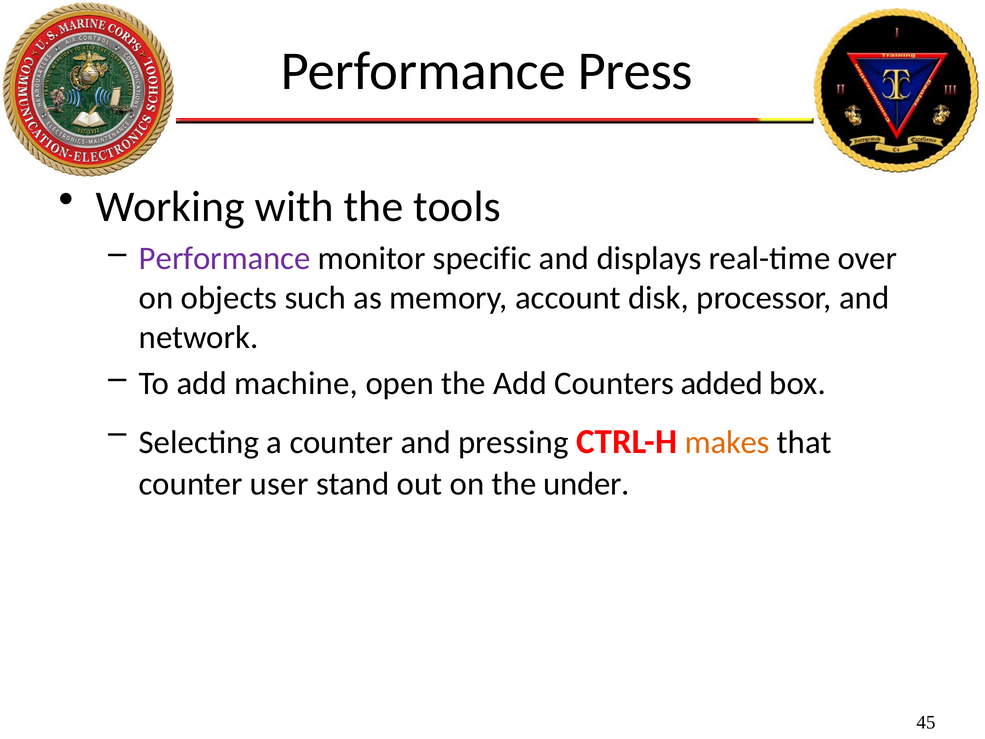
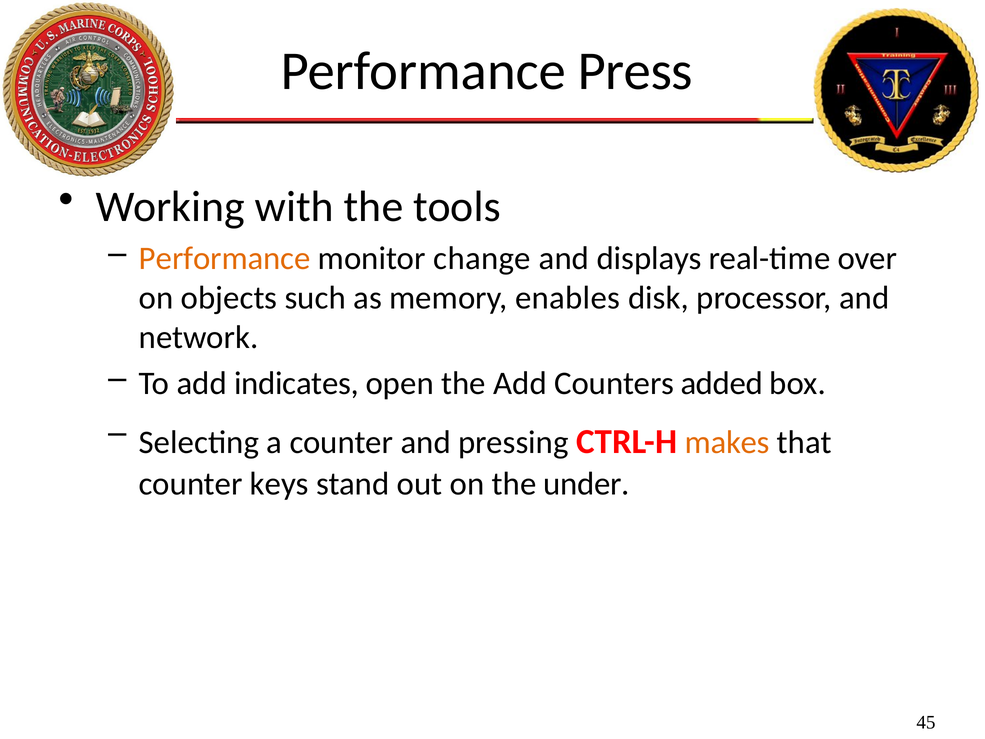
Performance at (225, 258) colour: purple -> orange
specific: specific -> change
account: account -> enables
machine: machine -> indicates
user: user -> keys
